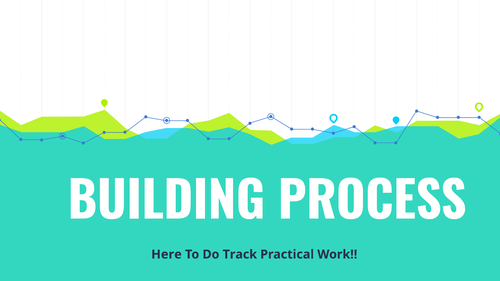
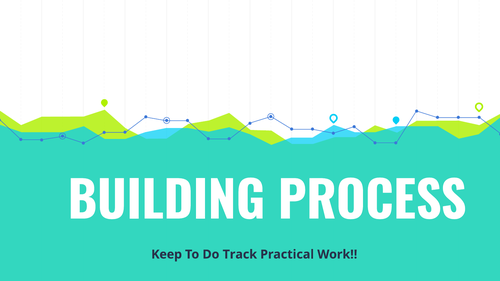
Here: Here -> Keep
